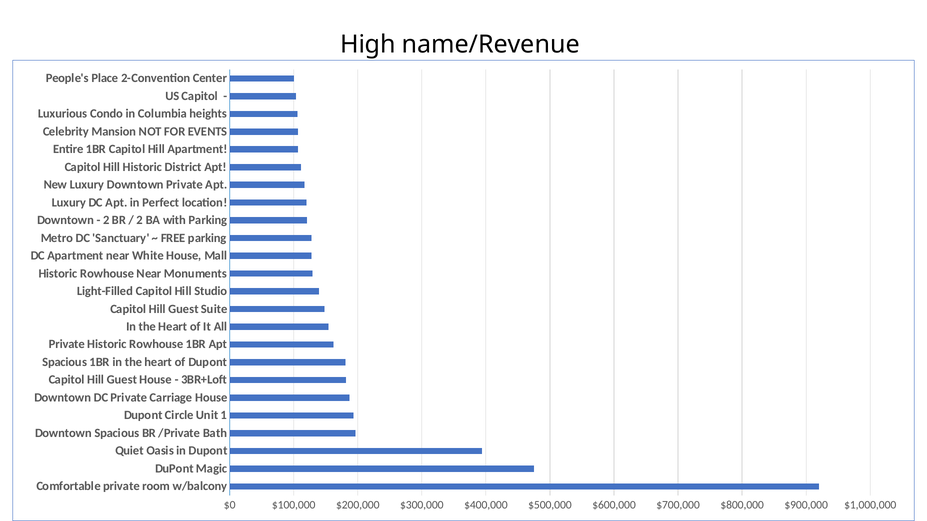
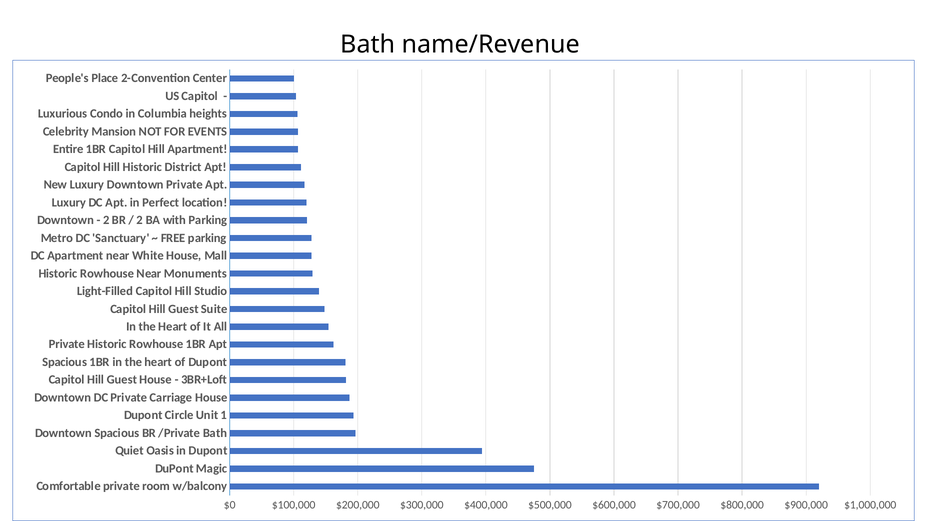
High at (368, 45): High -> Bath
